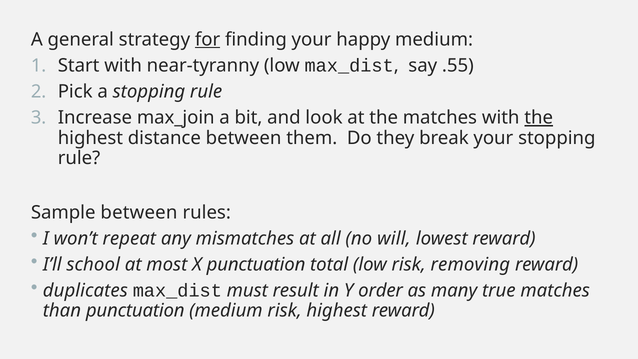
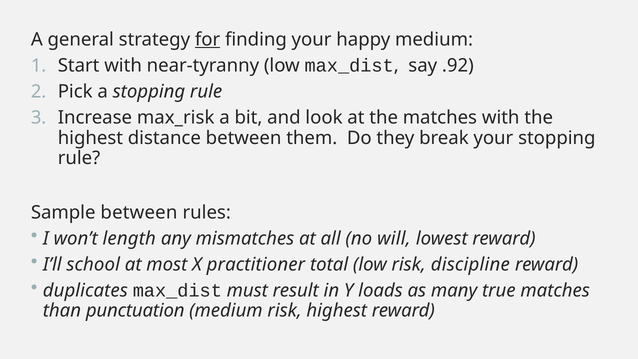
.55: .55 -> .92
max_join: max_join -> max_risk
the at (539, 118) underline: present -> none
repeat: repeat -> length
X punctuation: punctuation -> practitioner
removing: removing -> discipline
order: order -> loads
